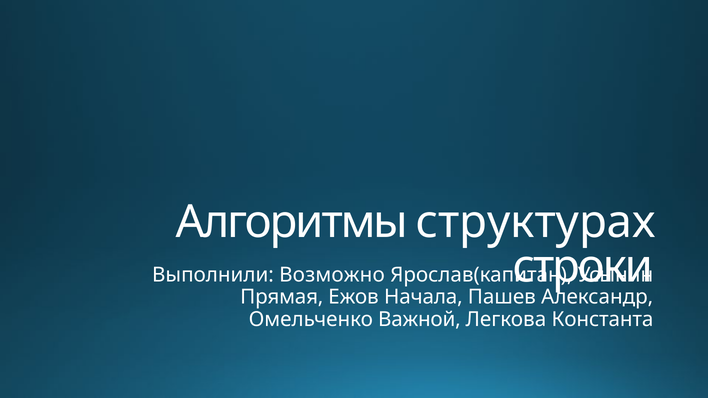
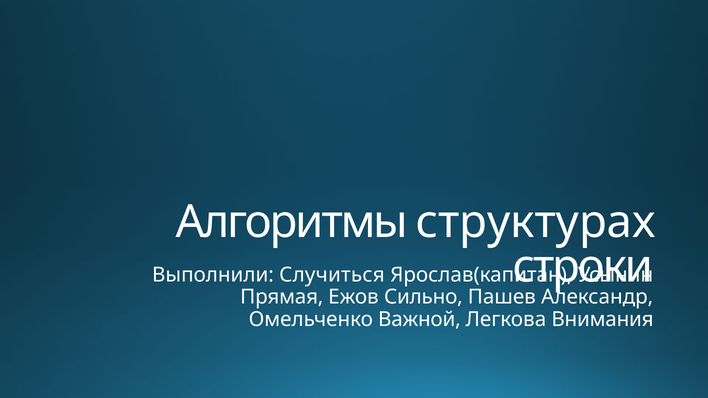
Возможно: Возможно -> Случиться
Начала: Начала -> Сильно
Константа: Константа -> Внимания
